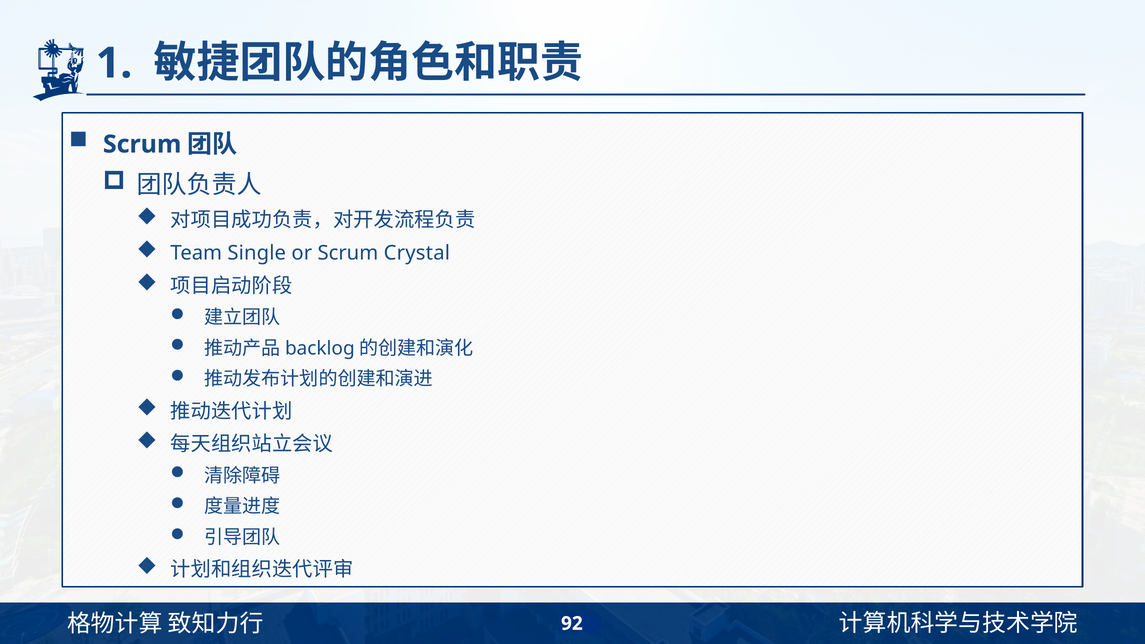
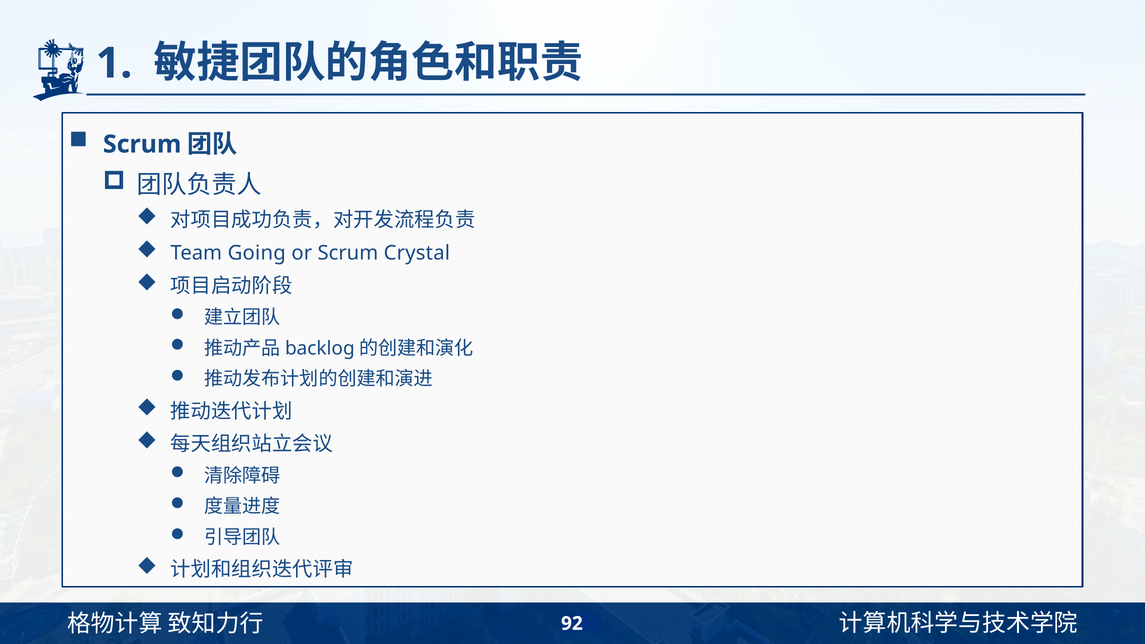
Single: Single -> Going
